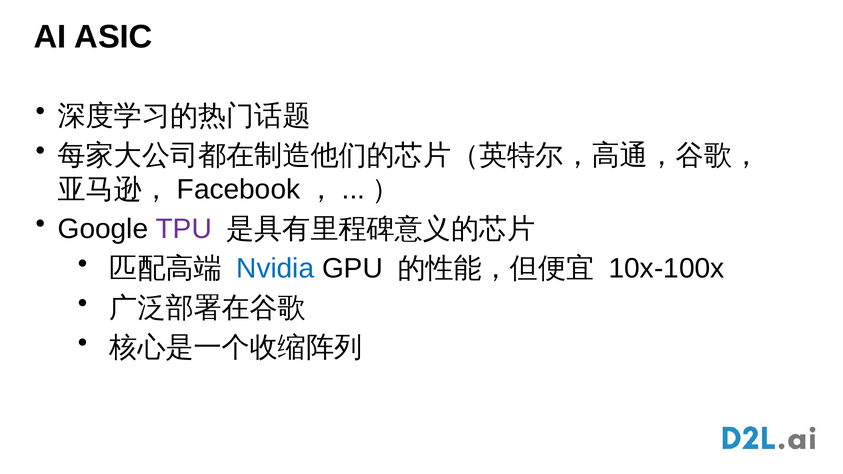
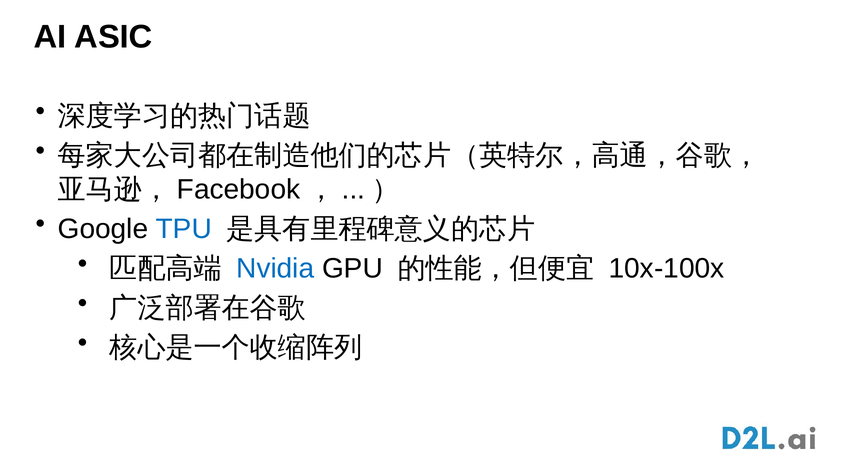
TPU colour: purple -> blue
